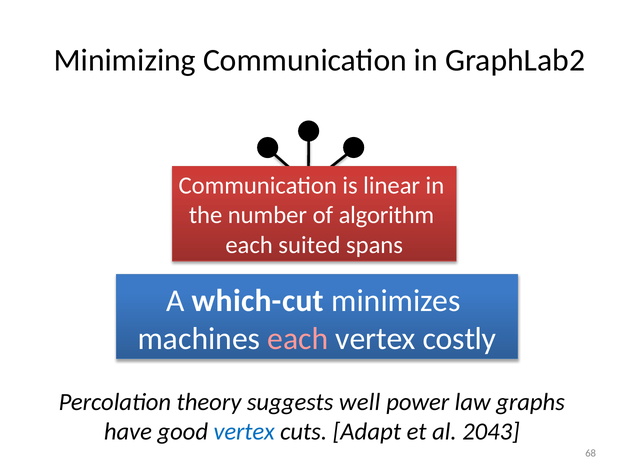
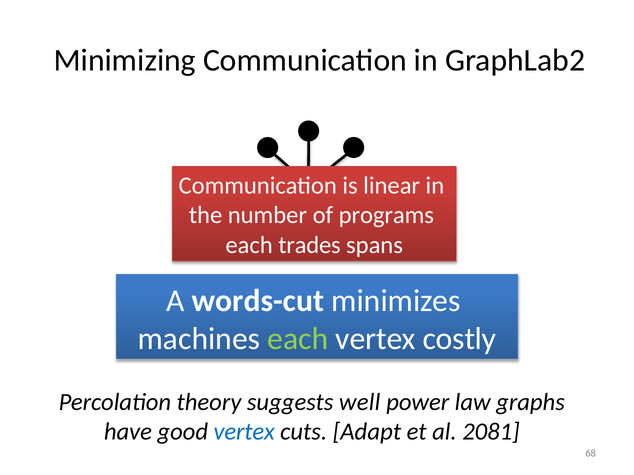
algorithm: algorithm -> programs
suited: suited -> trades
which-cut: which-cut -> words-cut
each at (298, 339) colour: pink -> light green
2043: 2043 -> 2081
